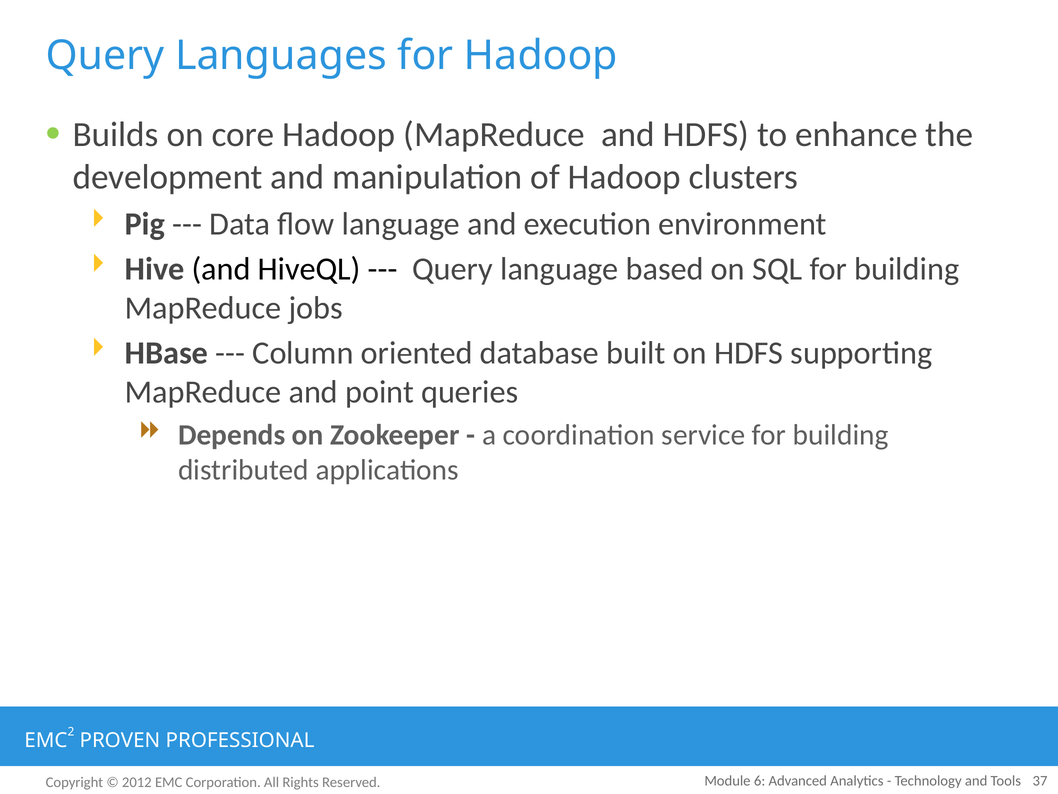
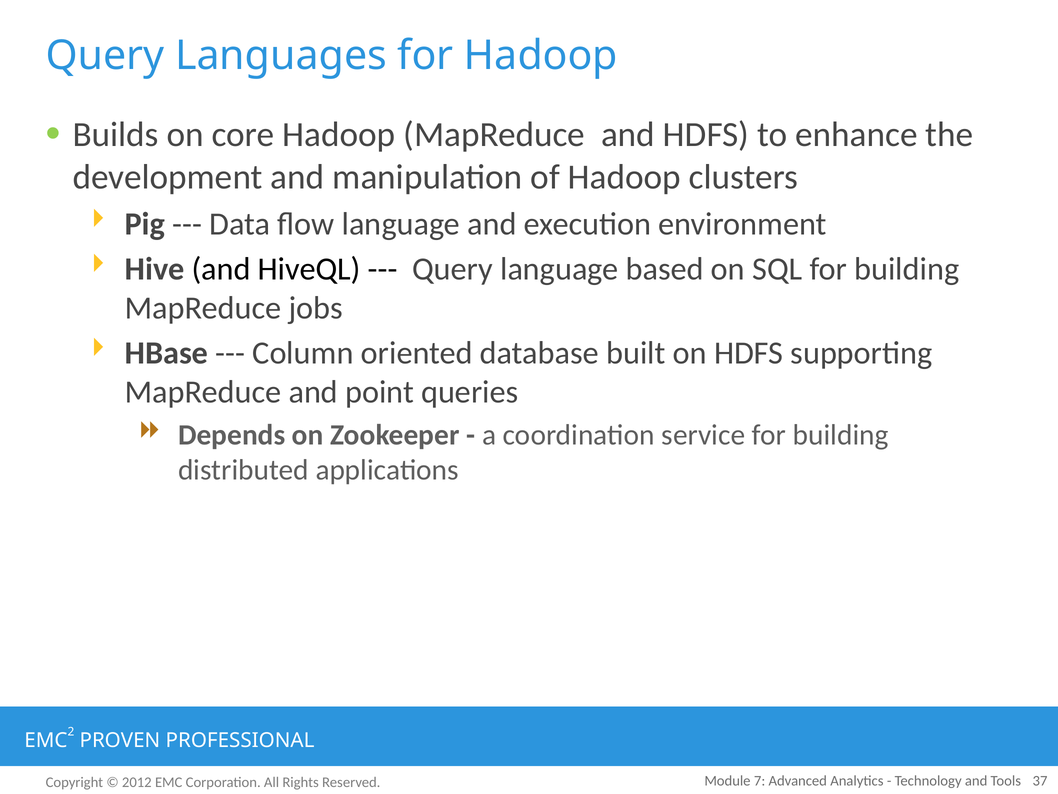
6: 6 -> 7
